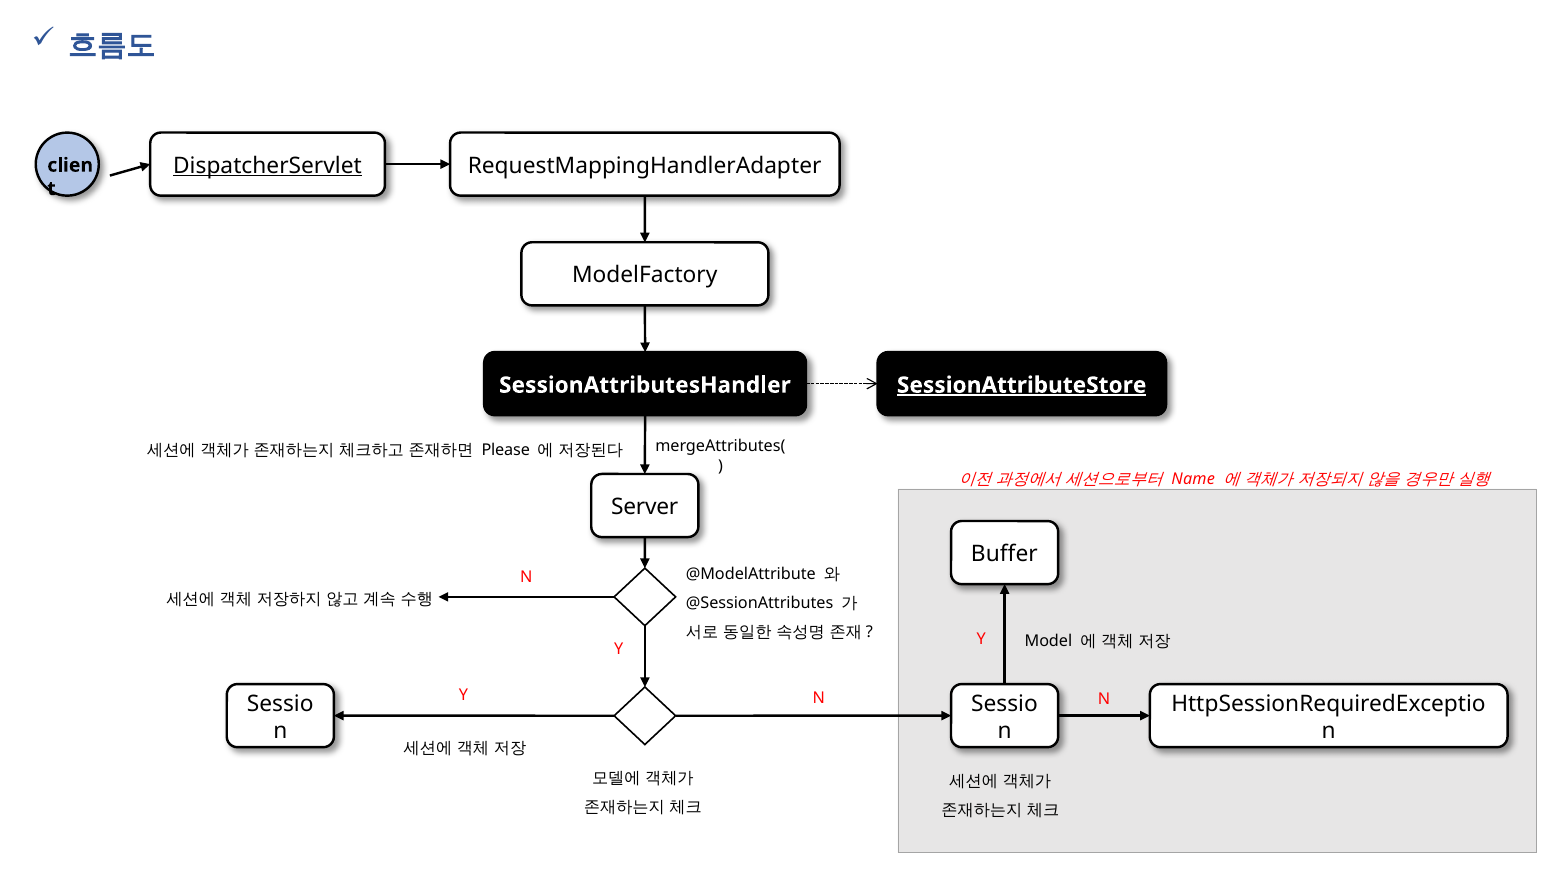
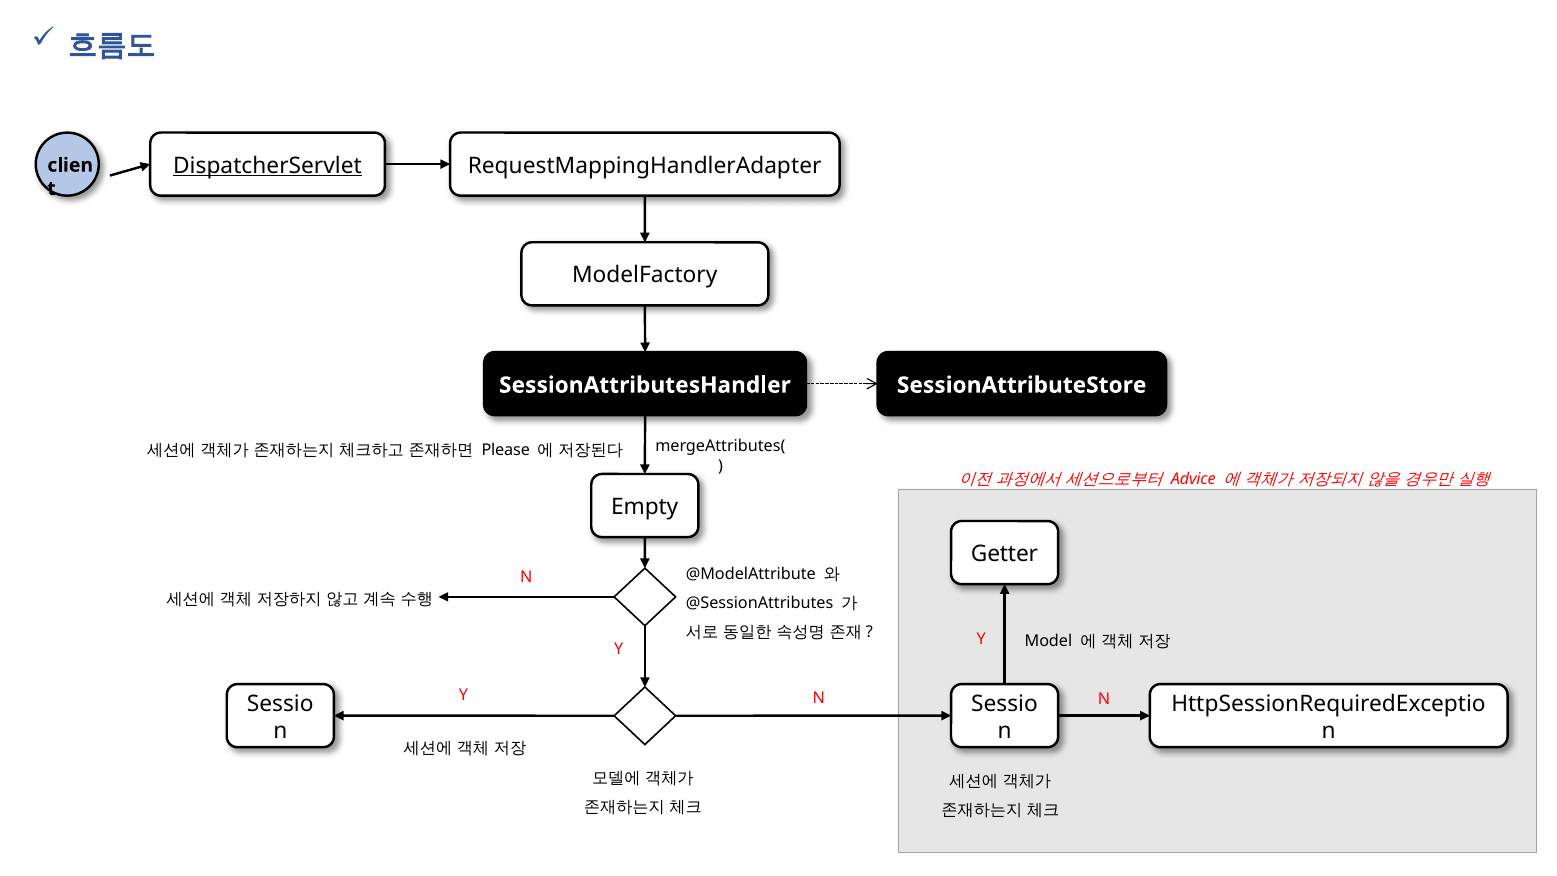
SessionAttributeStore underline: present -> none
Name: Name -> Advice
Server: Server -> Empty
Buffer: Buffer -> Getter
